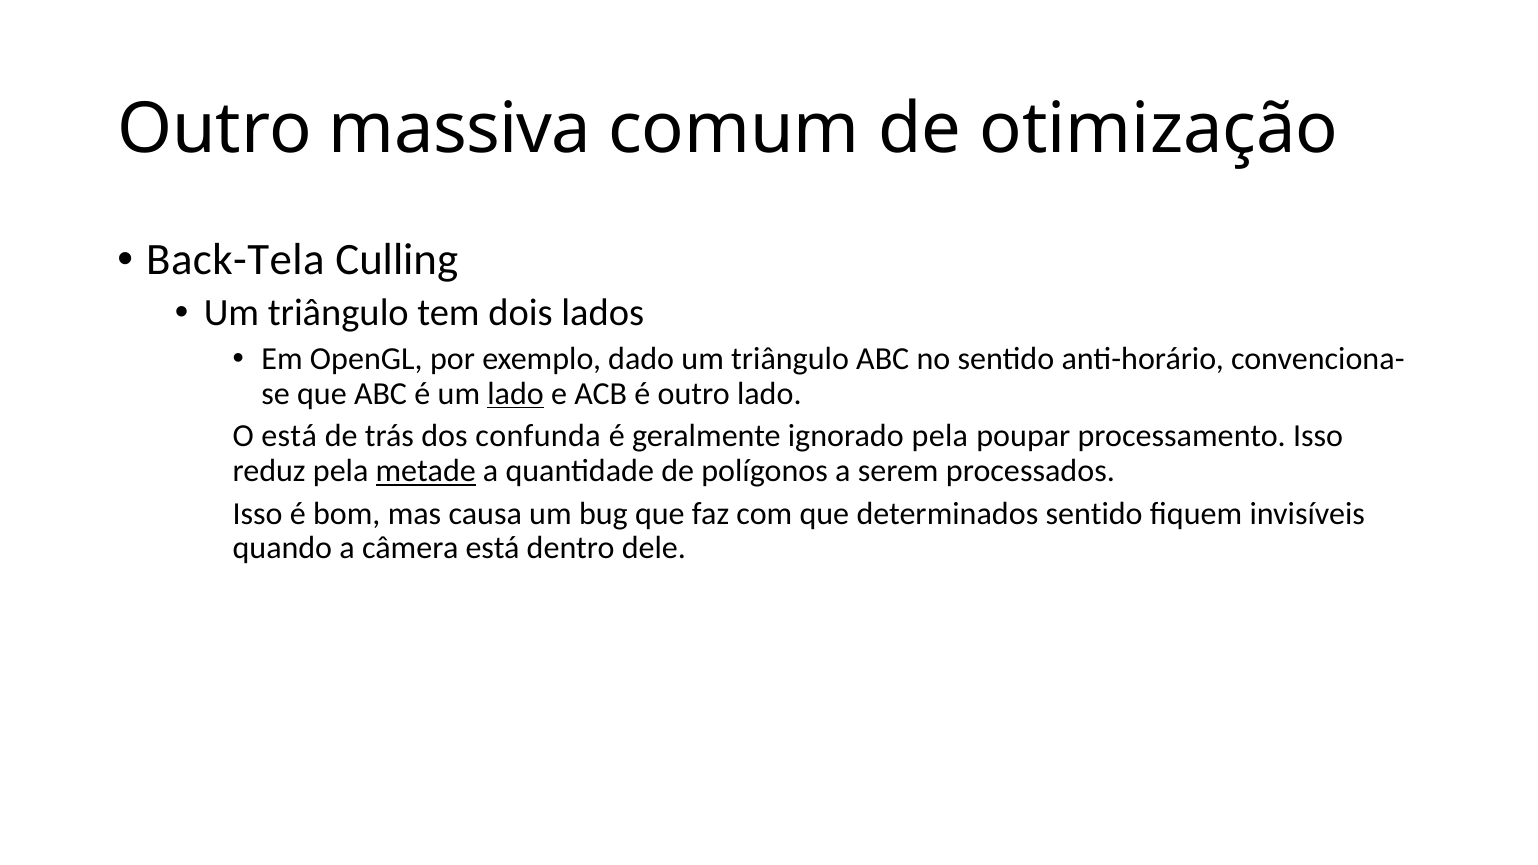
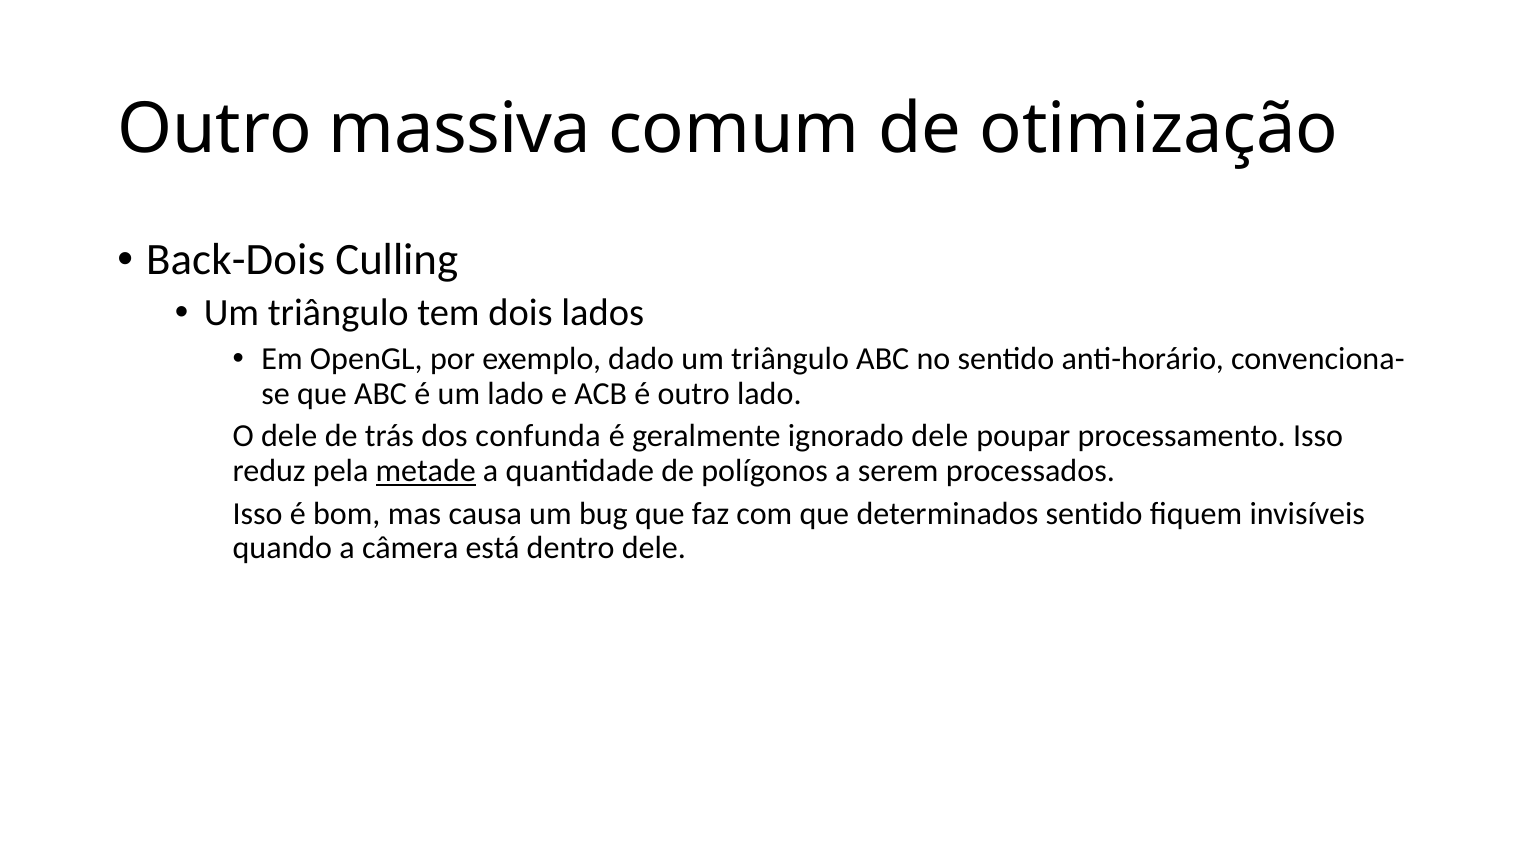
Back-Tela: Back-Tela -> Back-Dois
lado at (516, 394) underline: present -> none
O está: está -> dele
ignorado pela: pela -> dele
